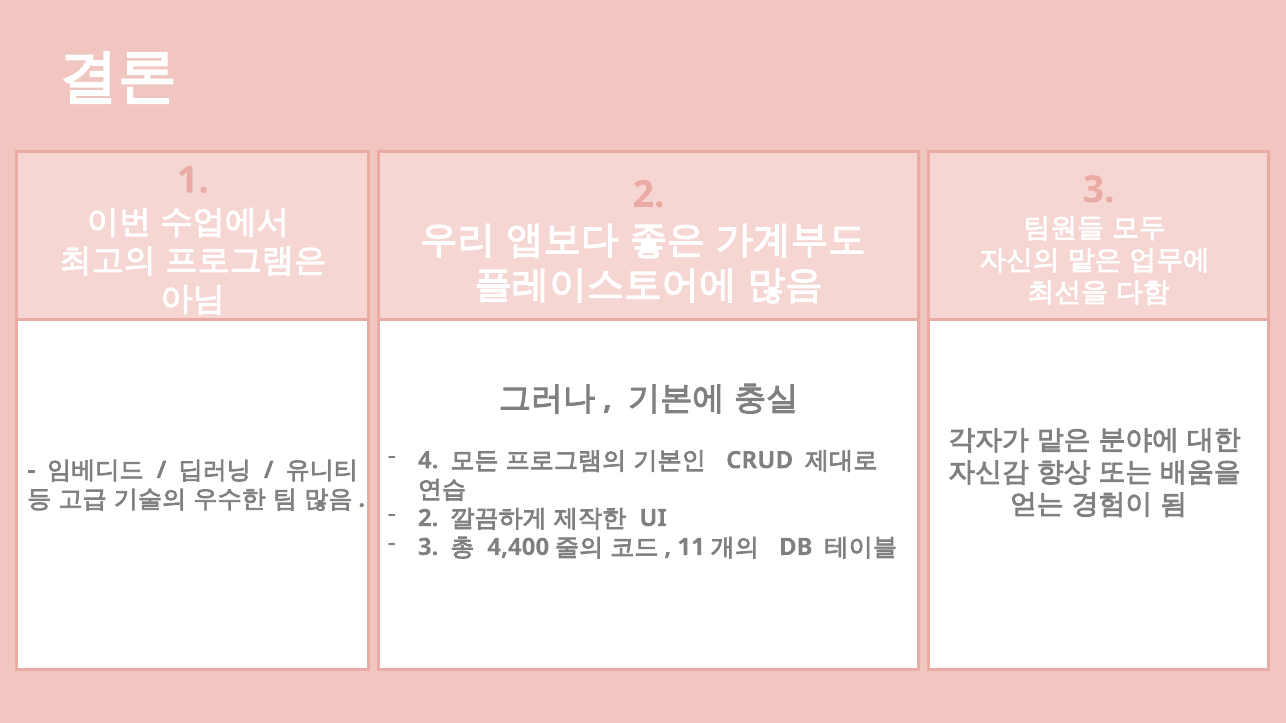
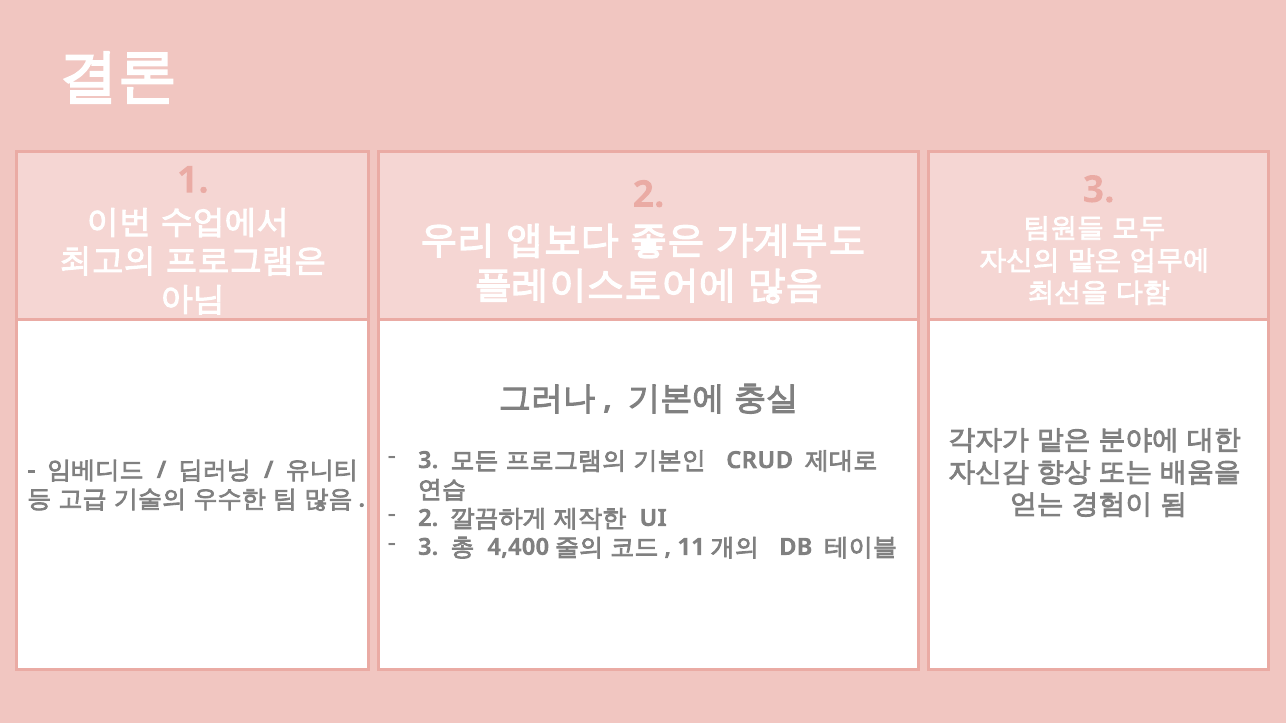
4 at (428, 461): 4 -> 3
